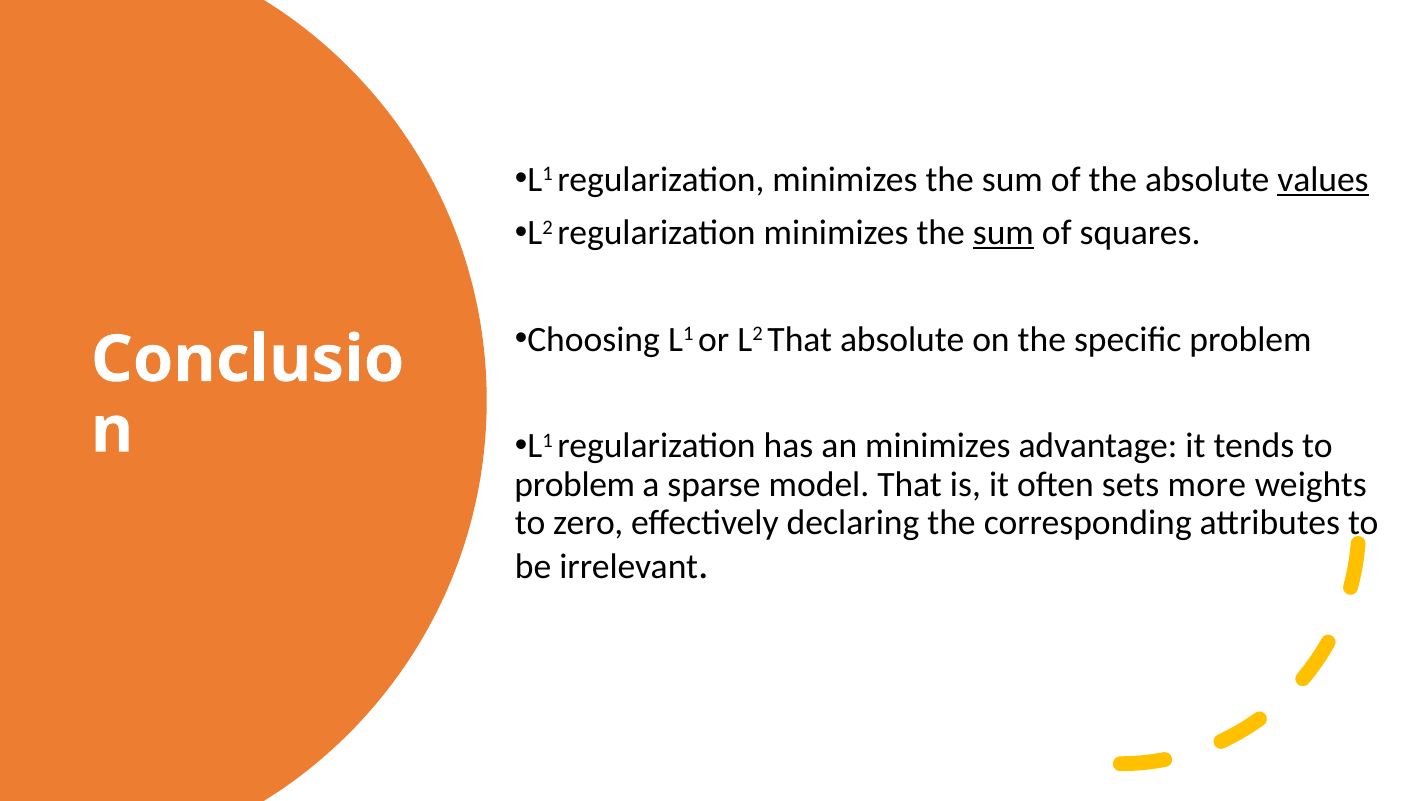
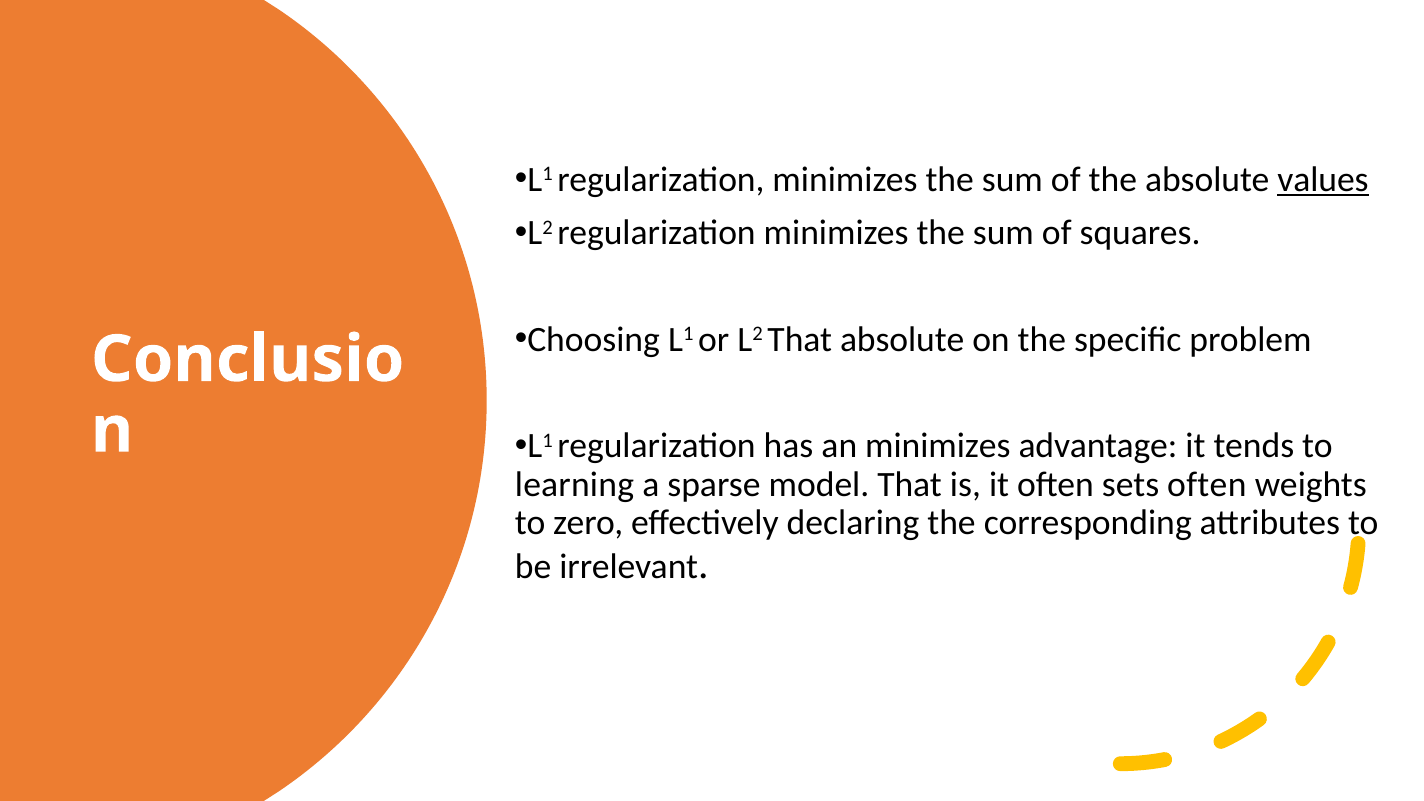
sum at (1003, 233) underline: present -> none
problem at (575, 484): problem -> learning
sets more: more -> often
